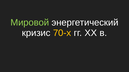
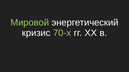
70-х colour: yellow -> light green
